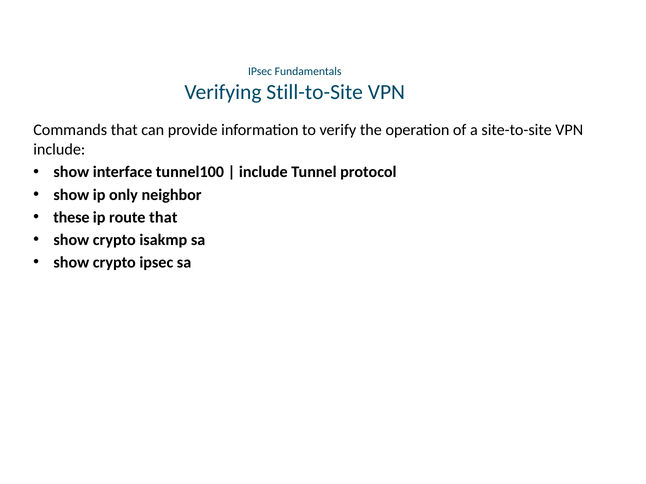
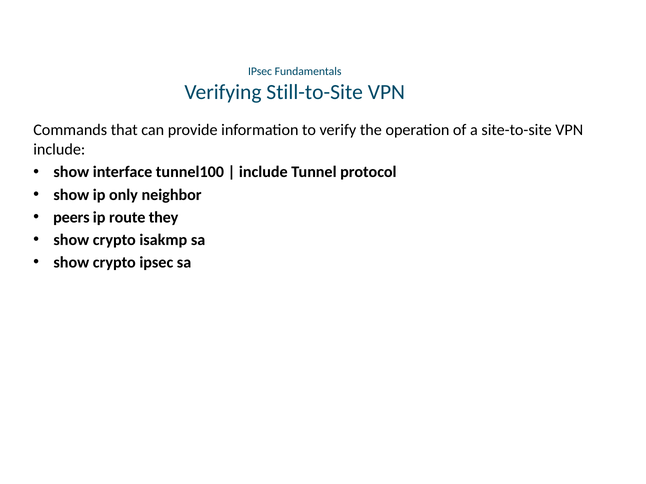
these: these -> peers
route that: that -> they
